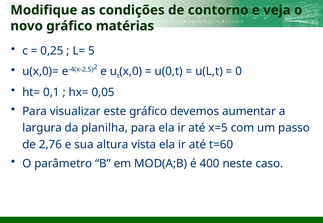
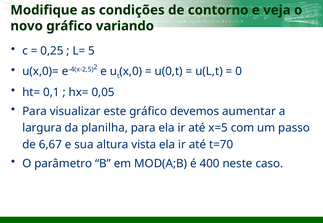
matérias: matérias -> variando
2,76: 2,76 -> 6,67
t=60: t=60 -> t=70
